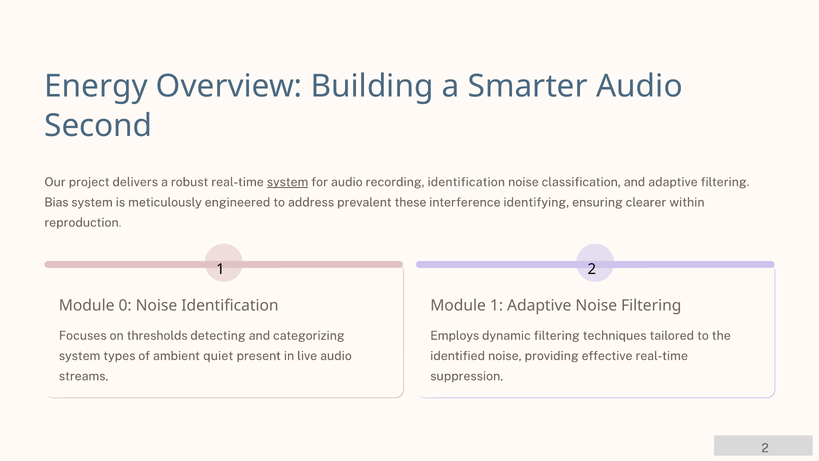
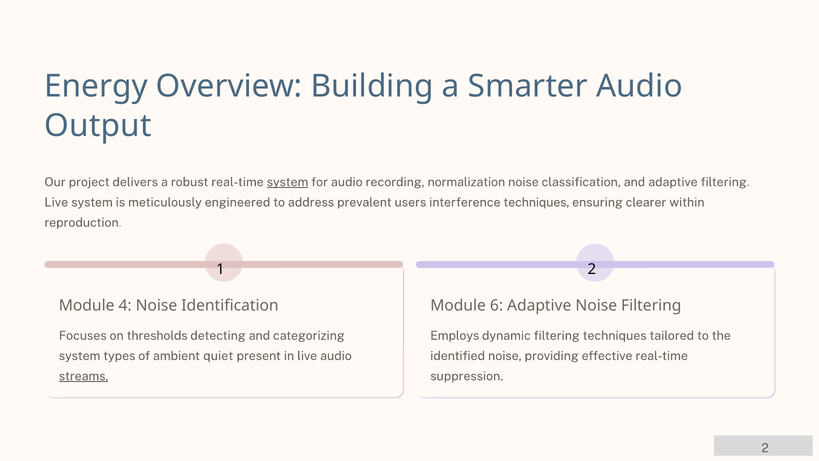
Second: Second -> Output
recording identification: identification -> normalization
Bias at (56, 202): Bias -> Live
these: these -> users
interference identifying: identifying -> techniques
0: 0 -> 4
Module 1: 1 -> 6
streams underline: none -> present
